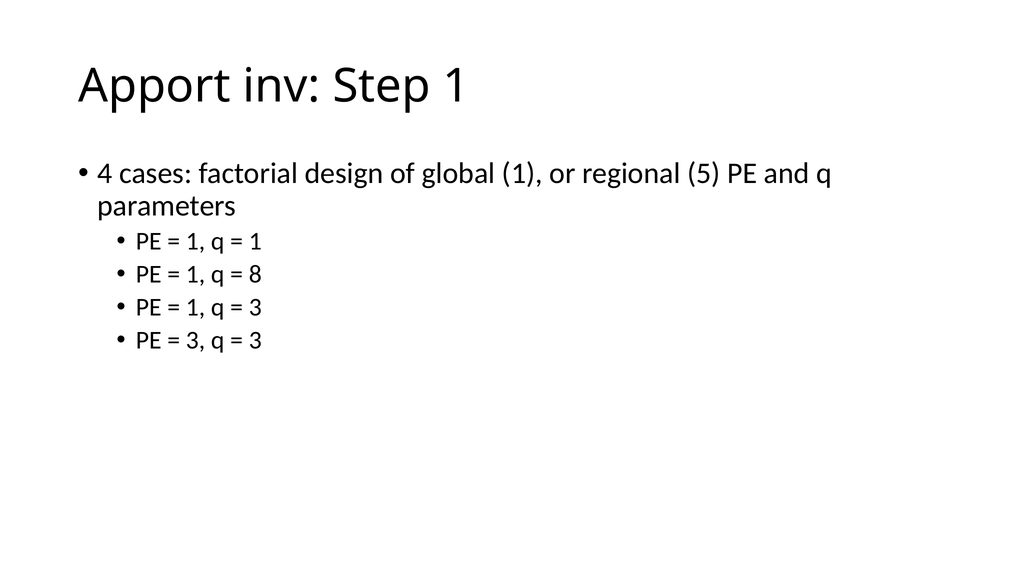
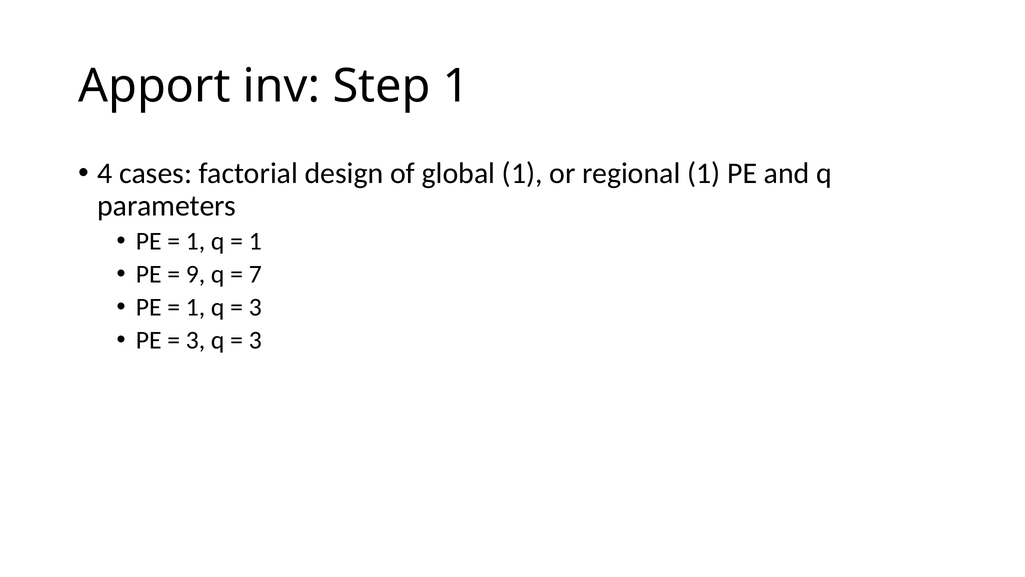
regional 5: 5 -> 1
1 at (196, 274): 1 -> 9
8: 8 -> 7
